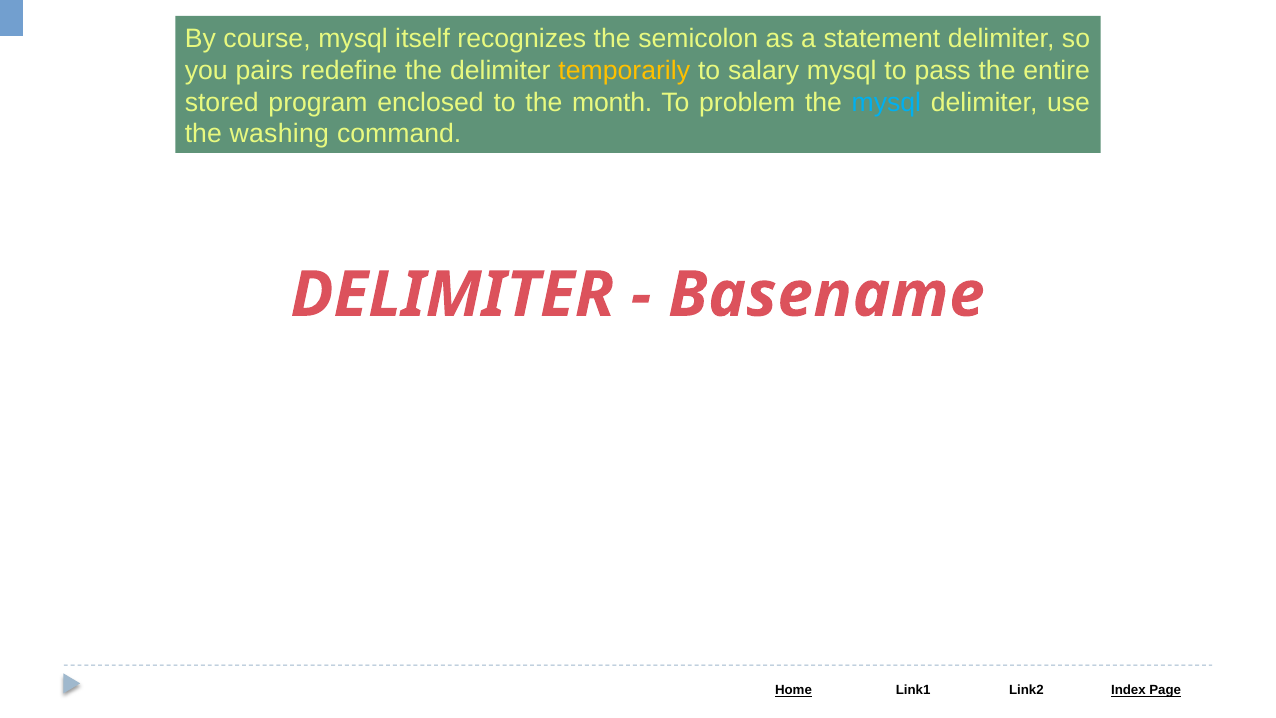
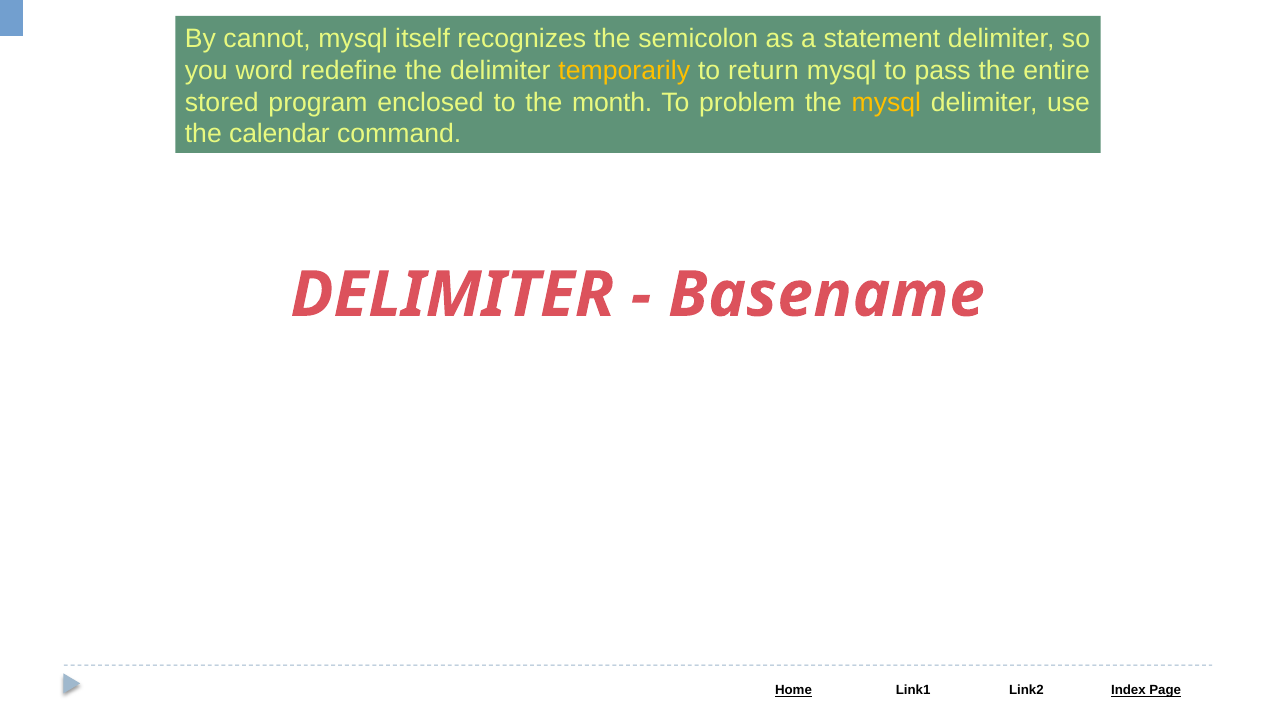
course: course -> cannot
pairs: pairs -> word
salary: salary -> return
mysql at (886, 102) colour: light blue -> yellow
washing: washing -> calendar
